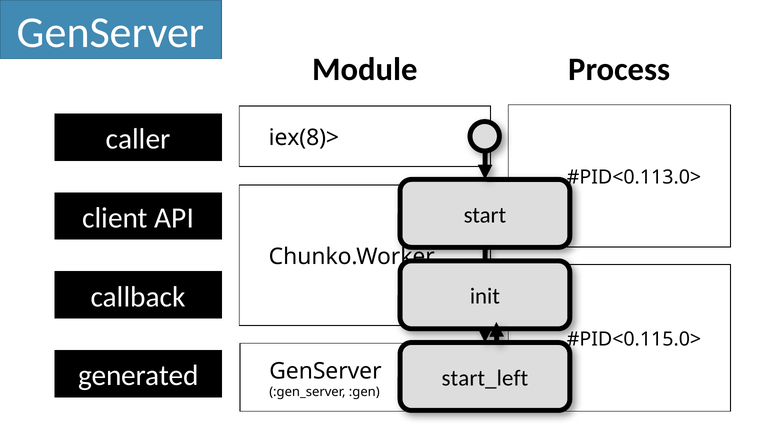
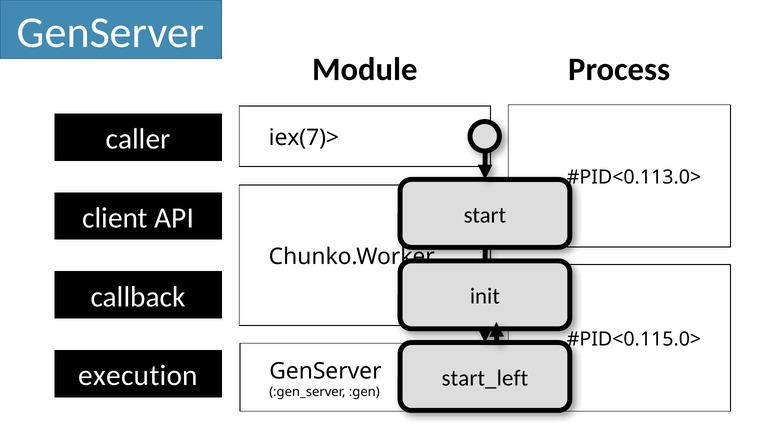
iex(8)>: iex(8)> -> iex(7)>
generated: generated -> execution
